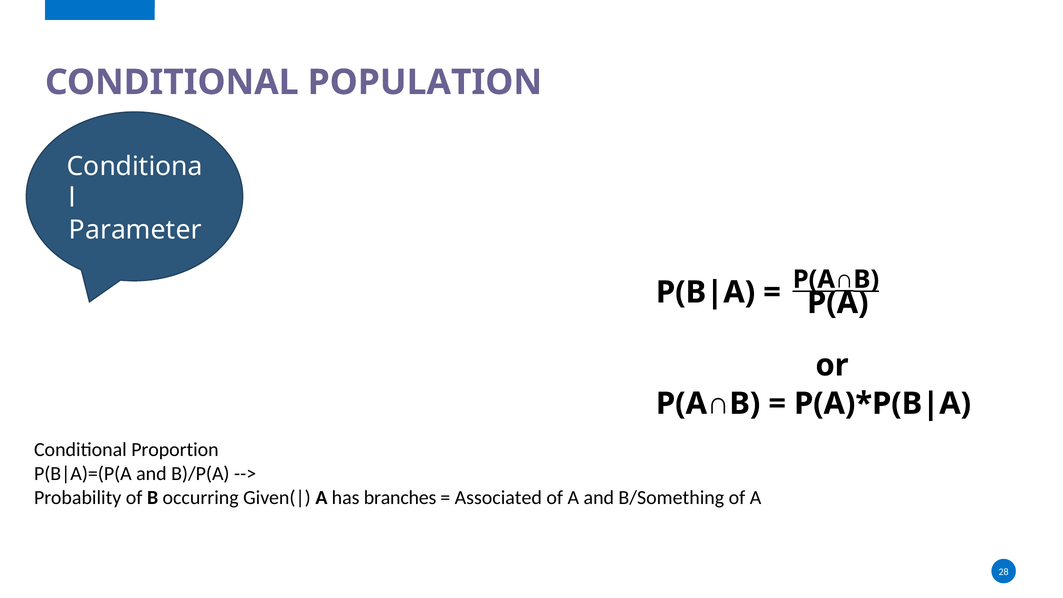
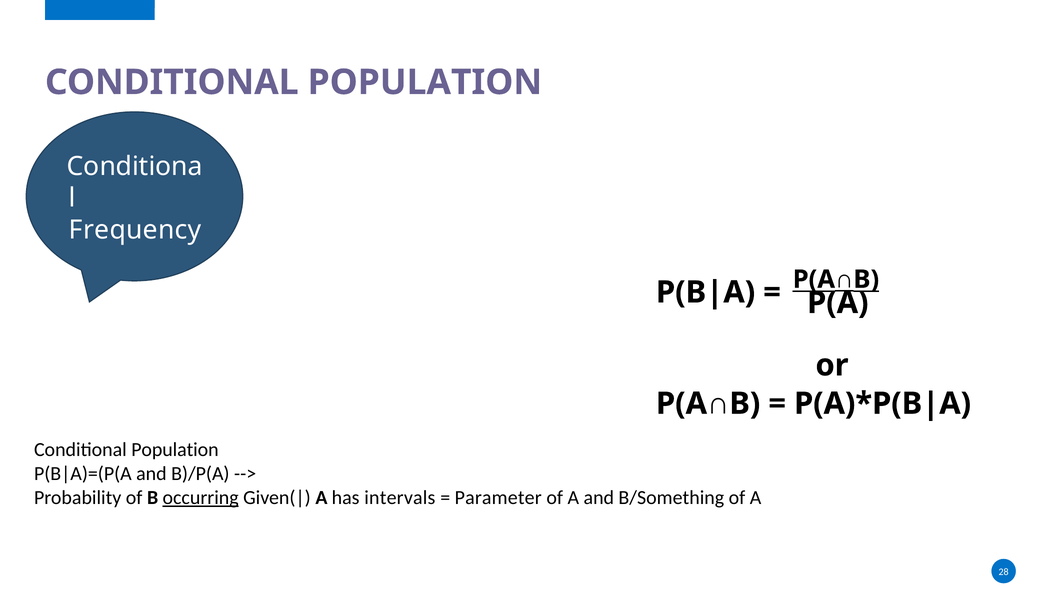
Parameter: Parameter -> Frequency
Proportion at (175, 450): Proportion -> Population
occurring underline: none -> present
branches: branches -> intervals
Associated: Associated -> Parameter
